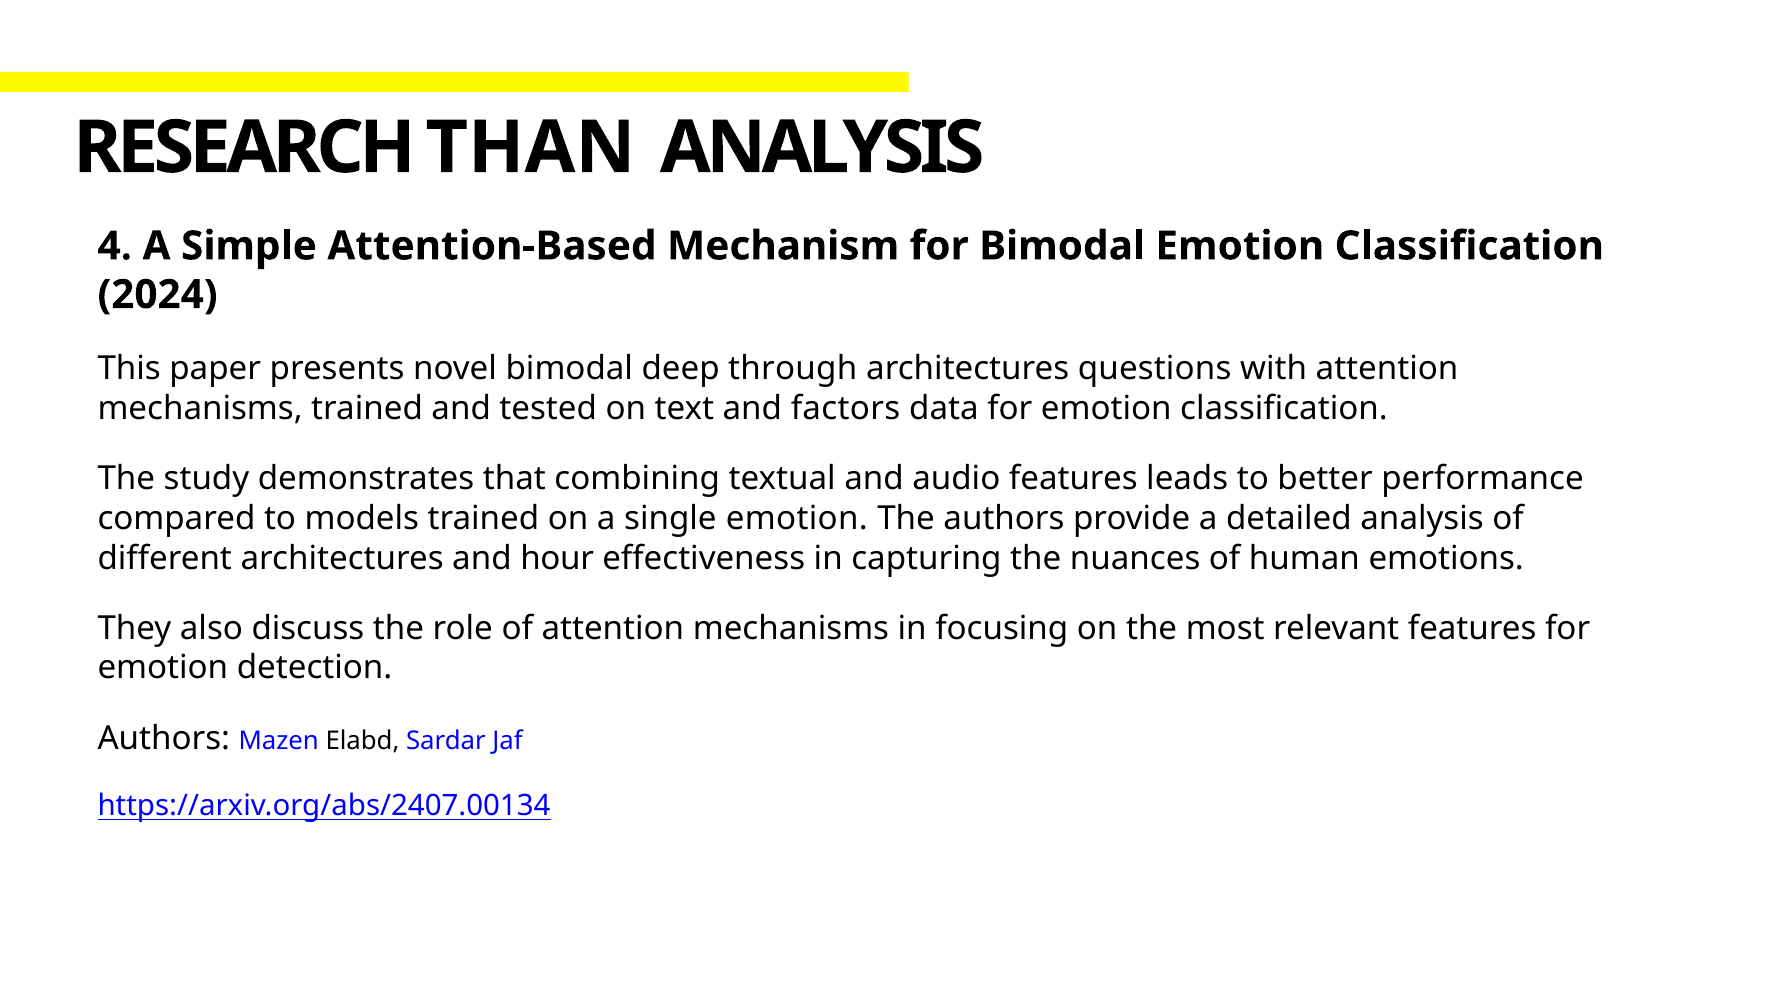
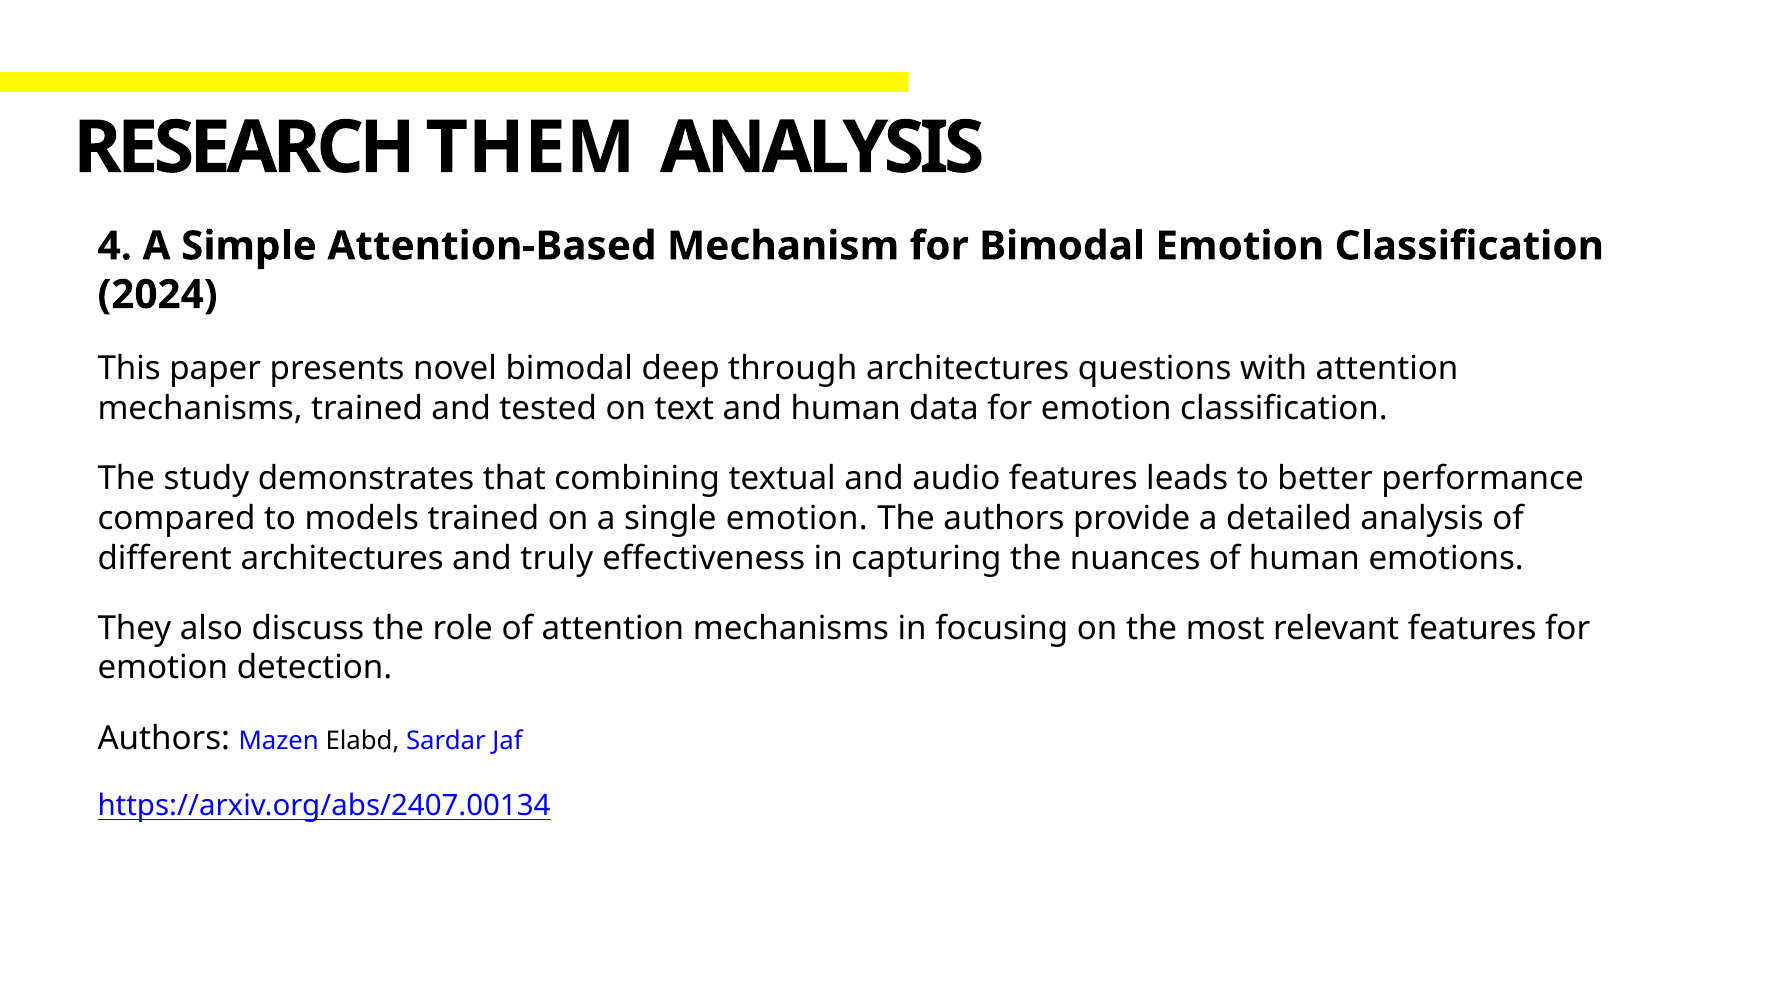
THAN: THAN -> THEM
and factors: factors -> human
hour: hour -> truly
